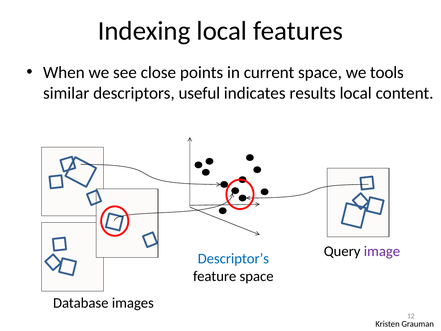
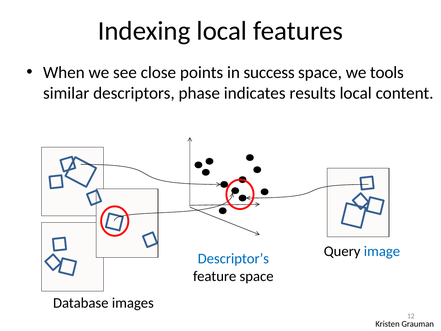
current: current -> success
useful: useful -> phase
image colour: purple -> blue
